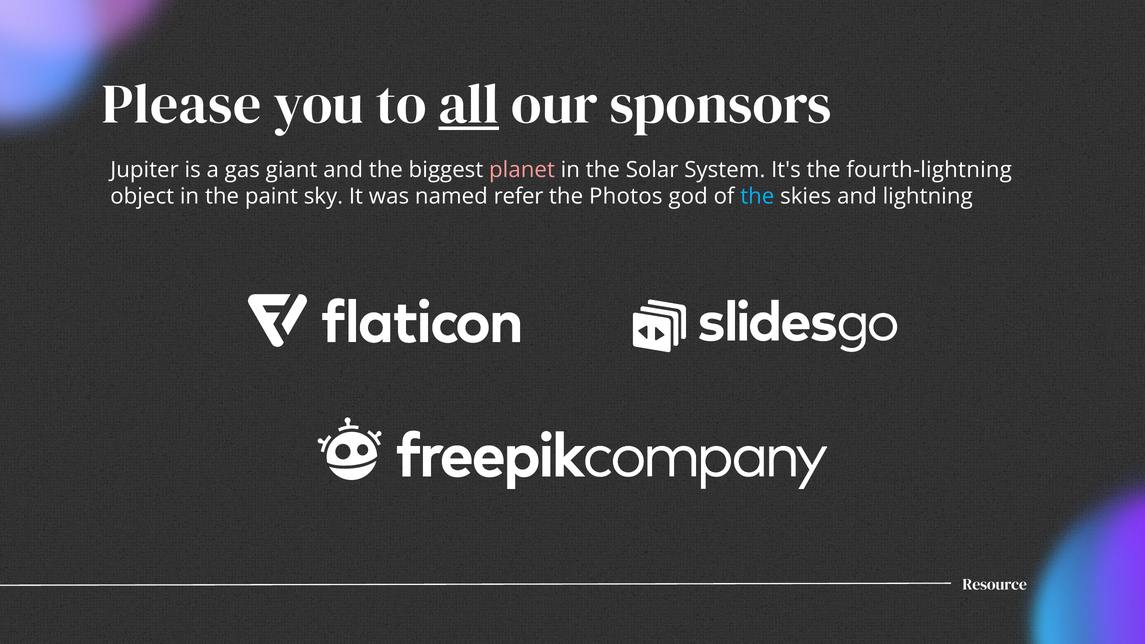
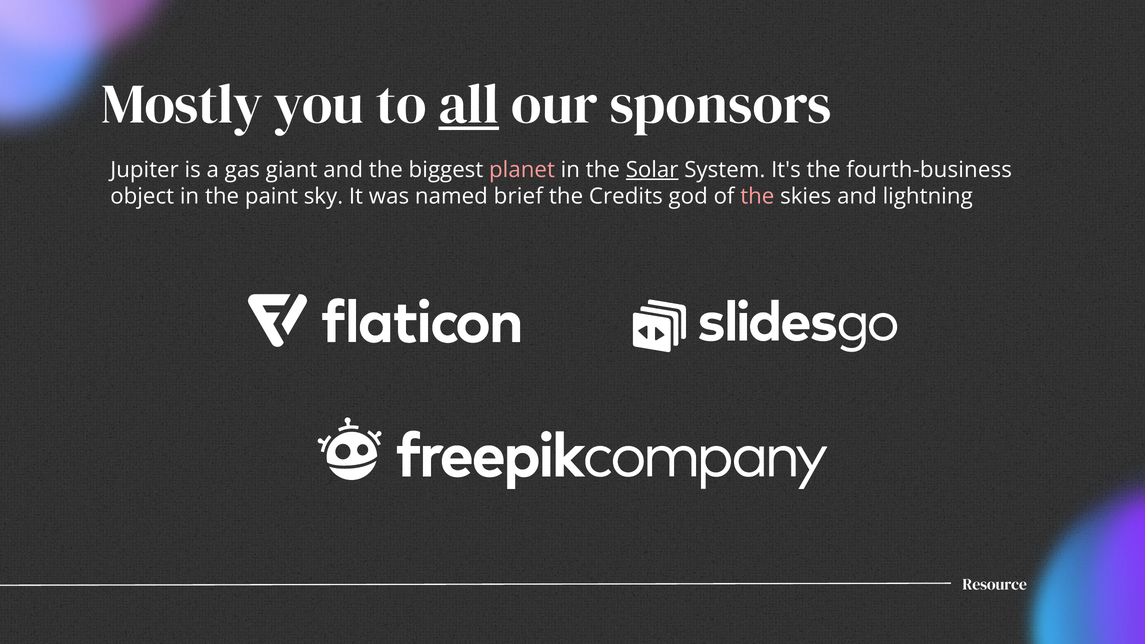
Please: Please -> Mostly
Solar underline: none -> present
fourth-lightning: fourth-lightning -> fourth-business
refer: refer -> brief
Photos: Photos -> Credits
the at (757, 197) colour: light blue -> pink
